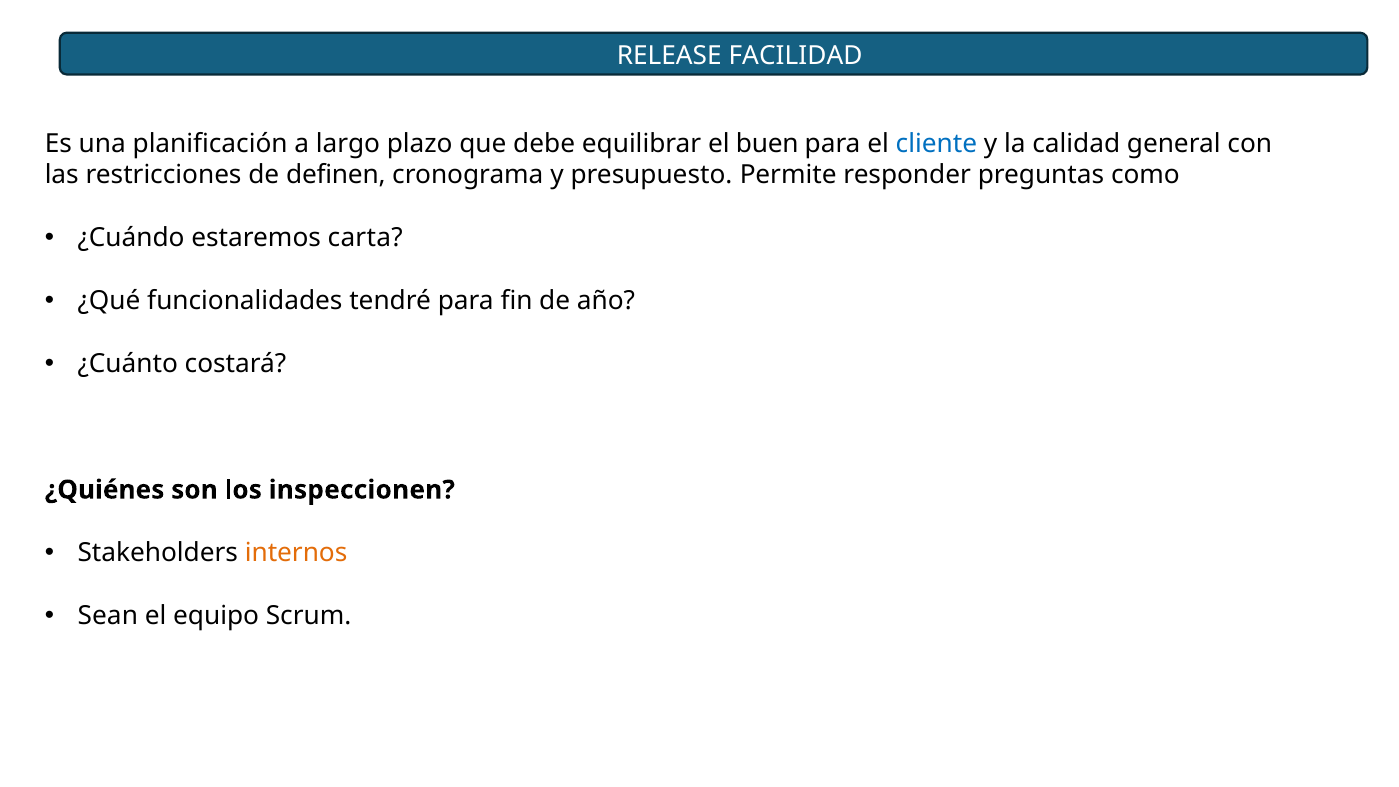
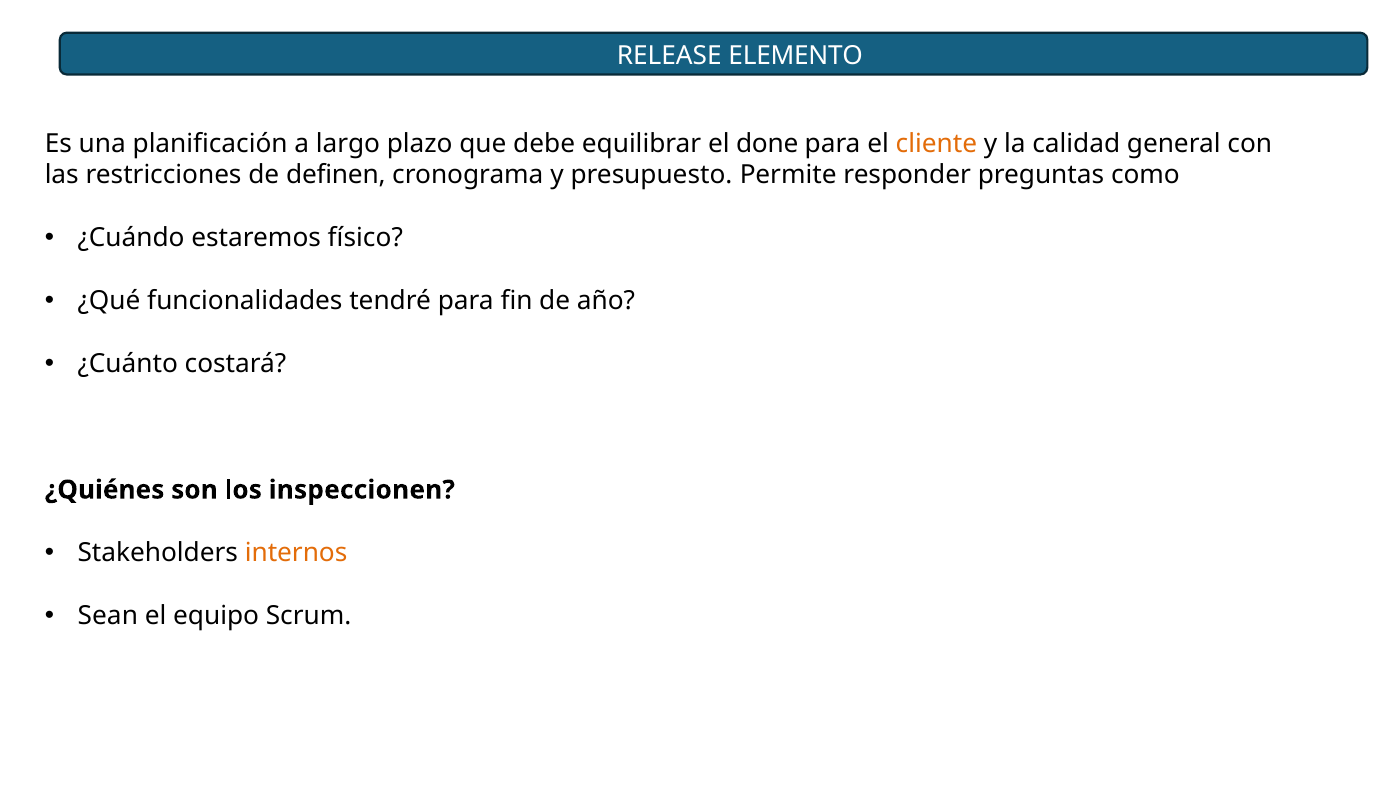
FACILIDAD: FACILIDAD -> ELEMENTO
buen: buen -> done
cliente colour: blue -> orange
carta: carta -> físico
